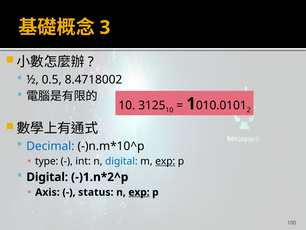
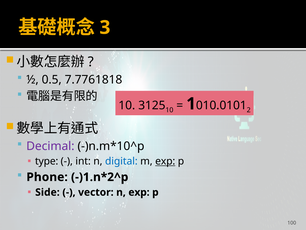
8.4718002: 8.4718002 -> 7.7761818
Decimal colour: blue -> purple
Digital at (47, 177): Digital -> Phone
Axis: Axis -> Side
status: status -> vector
exp at (139, 192) underline: present -> none
